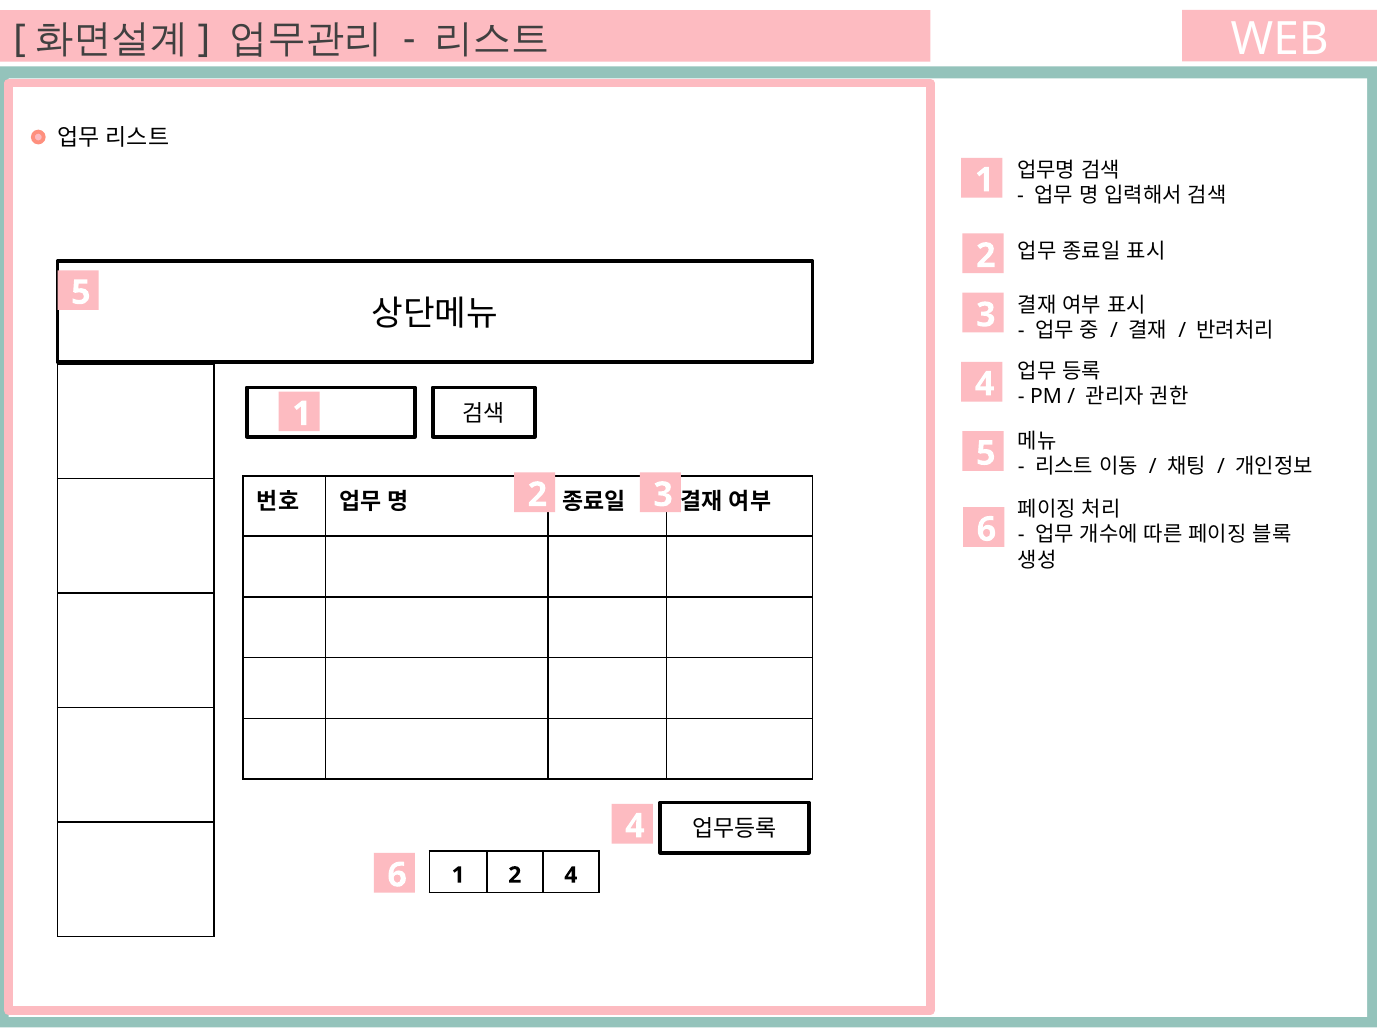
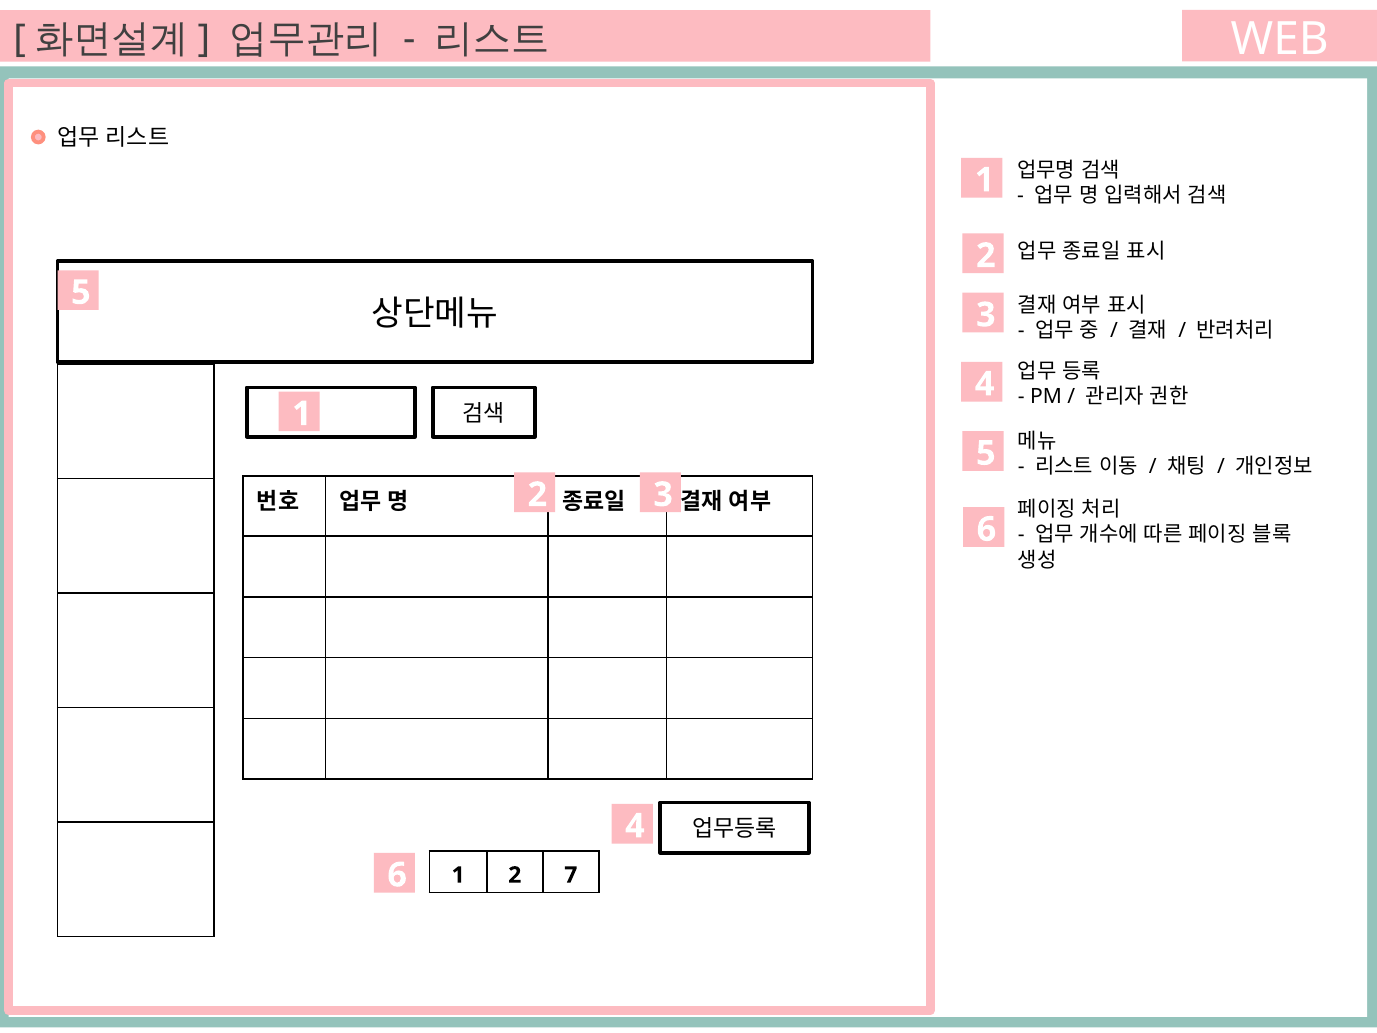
2 4: 4 -> 7
